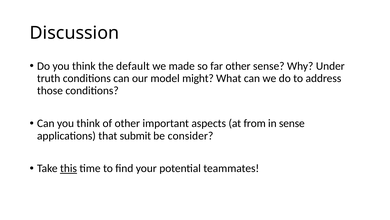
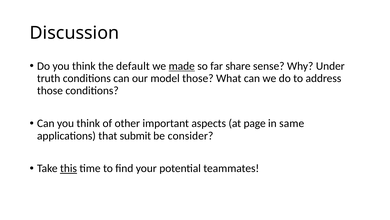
made underline: none -> present
far other: other -> share
model might: might -> those
from: from -> page
in sense: sense -> same
